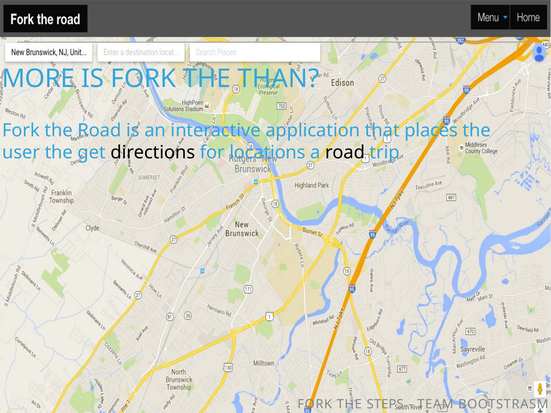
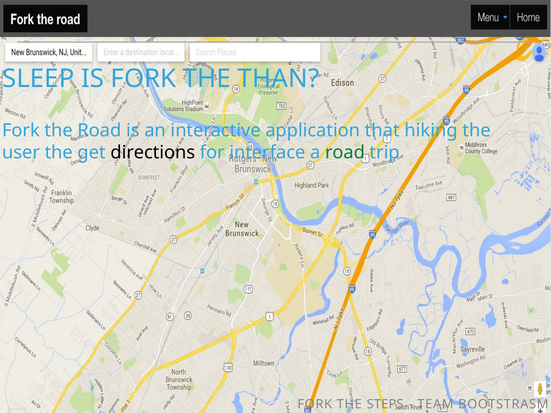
MORE: MORE -> SLEEP
places: places -> hiking
locations: locations -> interface
road at (345, 153) colour: black -> green
